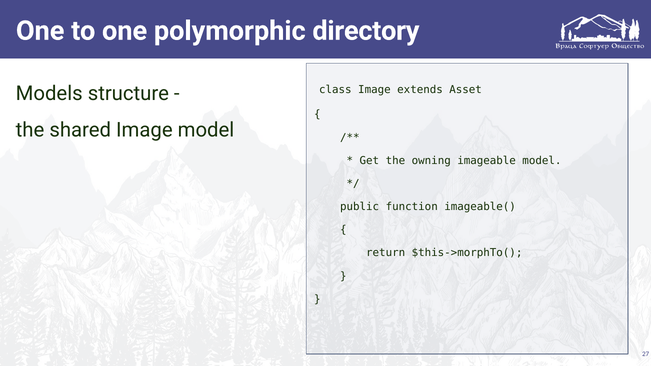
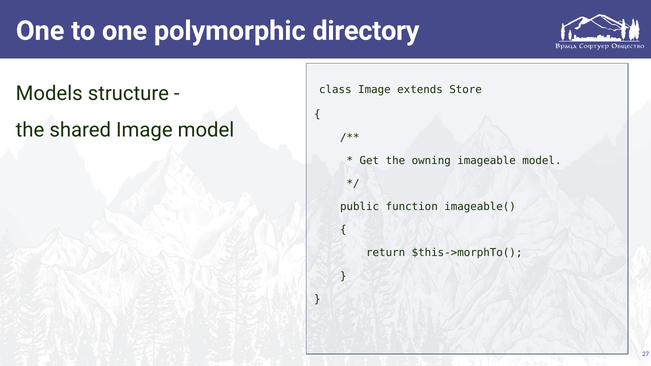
Asset: Asset -> Store
